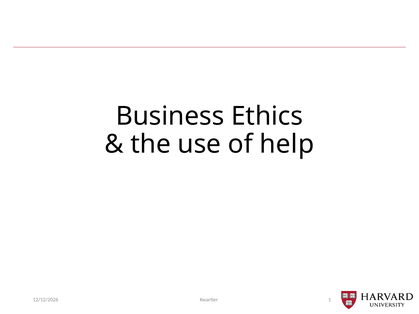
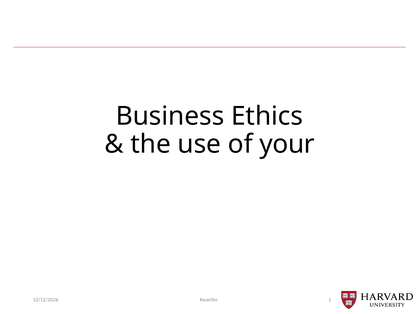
help: help -> your
